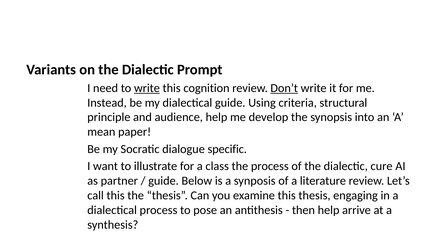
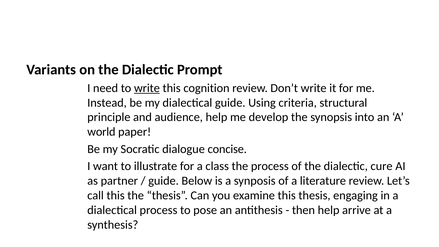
Don’t underline: present -> none
mean: mean -> world
specific: specific -> concise
